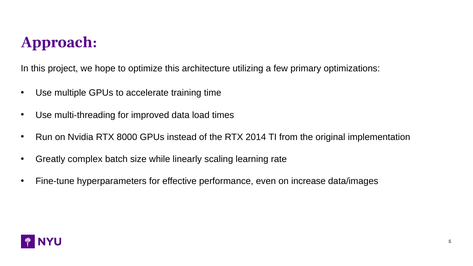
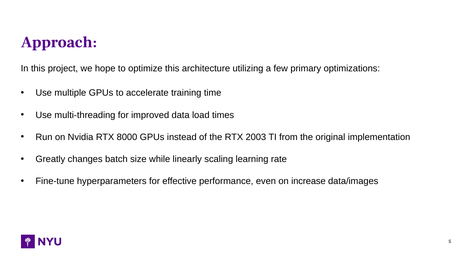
2014: 2014 -> 2003
complex: complex -> changes
